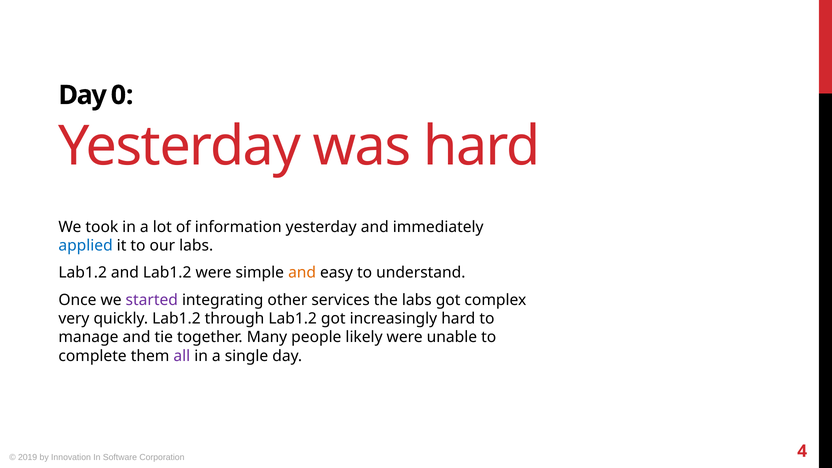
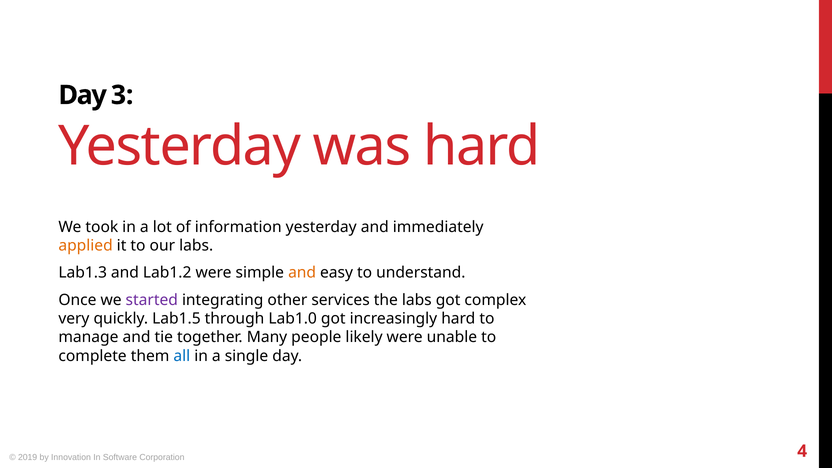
0: 0 -> 3
applied colour: blue -> orange
Lab1.2 at (83, 273): Lab1.2 -> Lab1.3
quickly Lab1.2: Lab1.2 -> Lab1.5
through Lab1.2: Lab1.2 -> Lab1.0
all colour: purple -> blue
